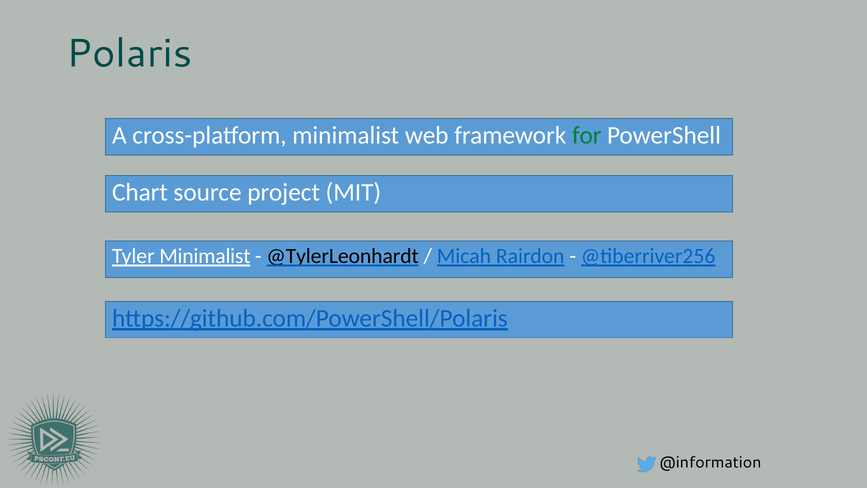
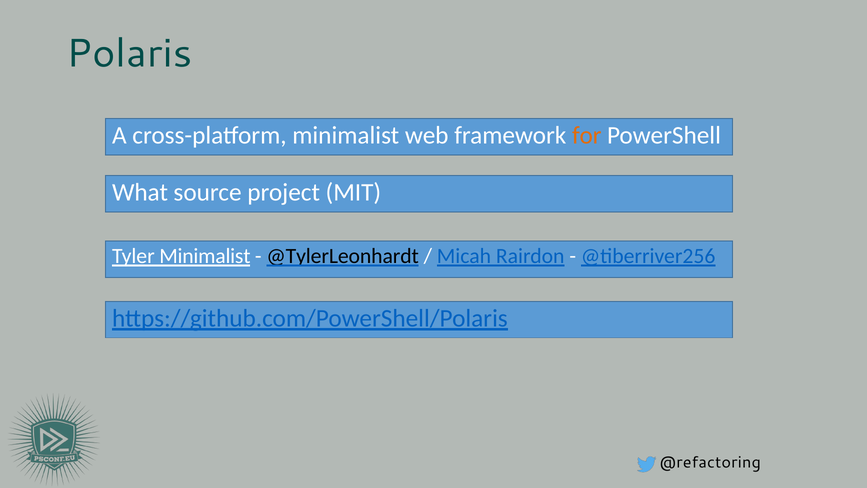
for colour: green -> orange
Chart: Chart -> What
@information: @information -> @refactoring
